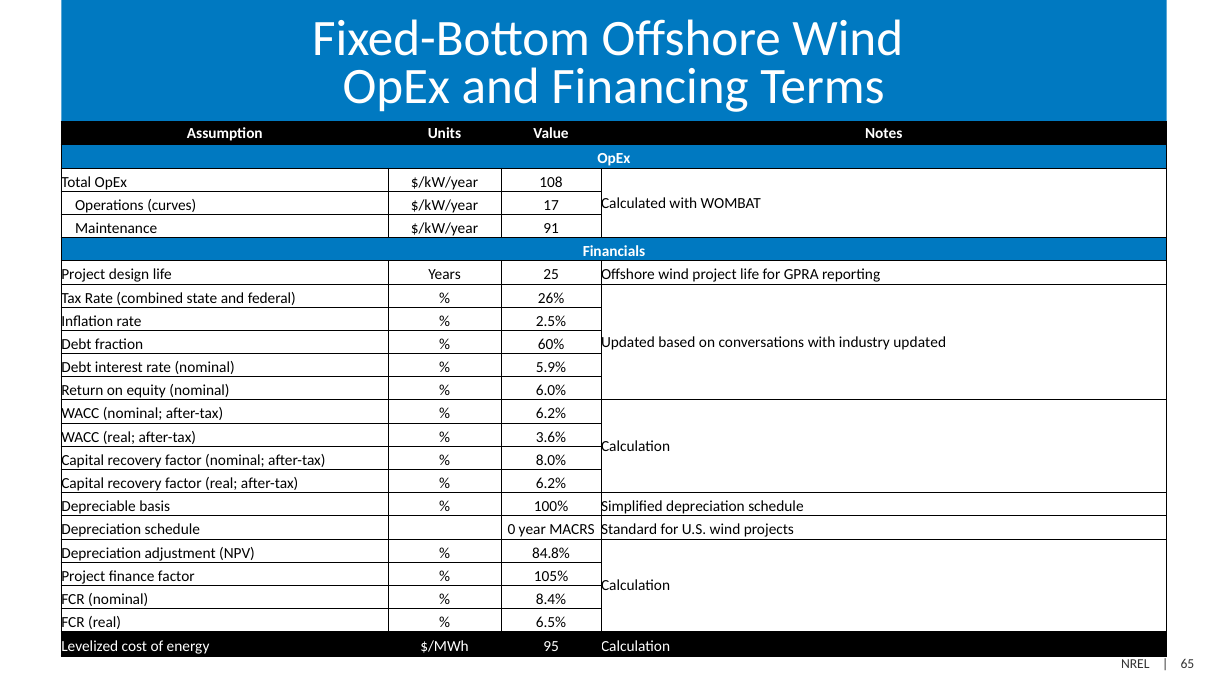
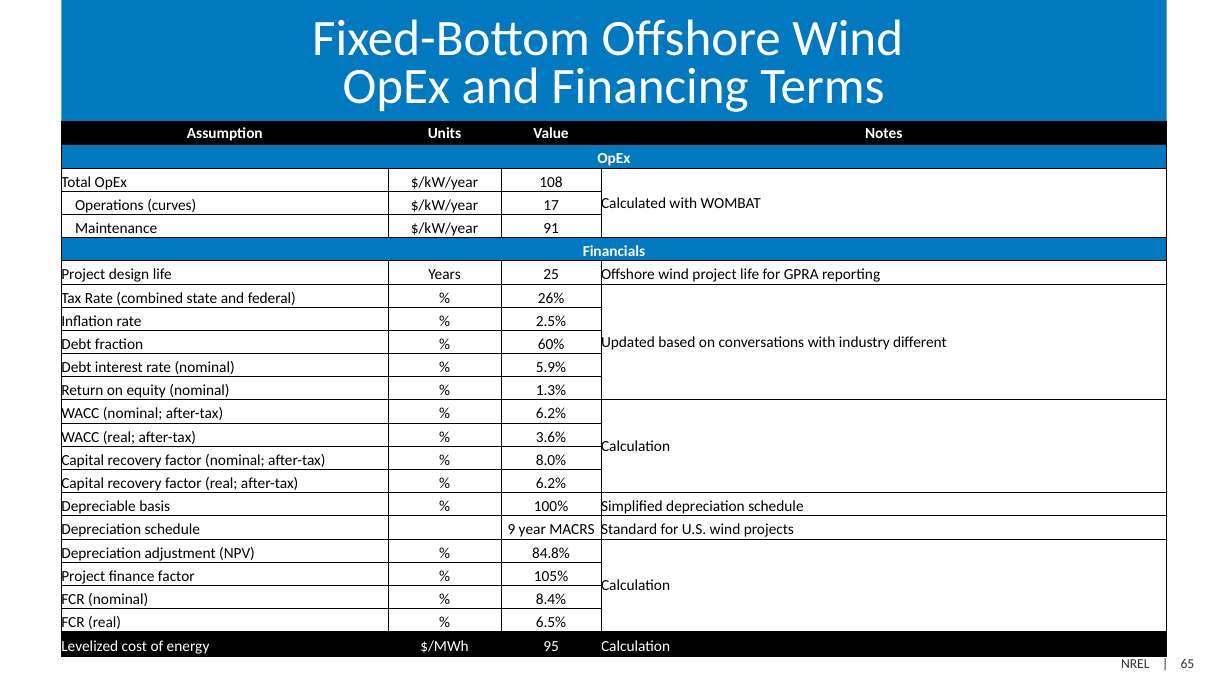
industry updated: updated -> different
6.0%: 6.0% -> 1.3%
0: 0 -> 9
